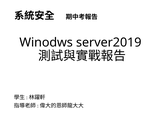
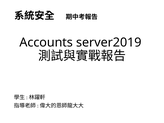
Winodws: Winodws -> Accounts
